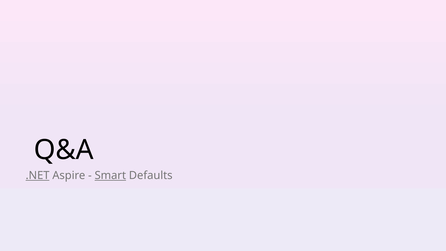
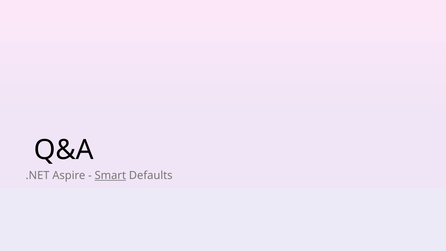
.NET underline: present -> none
